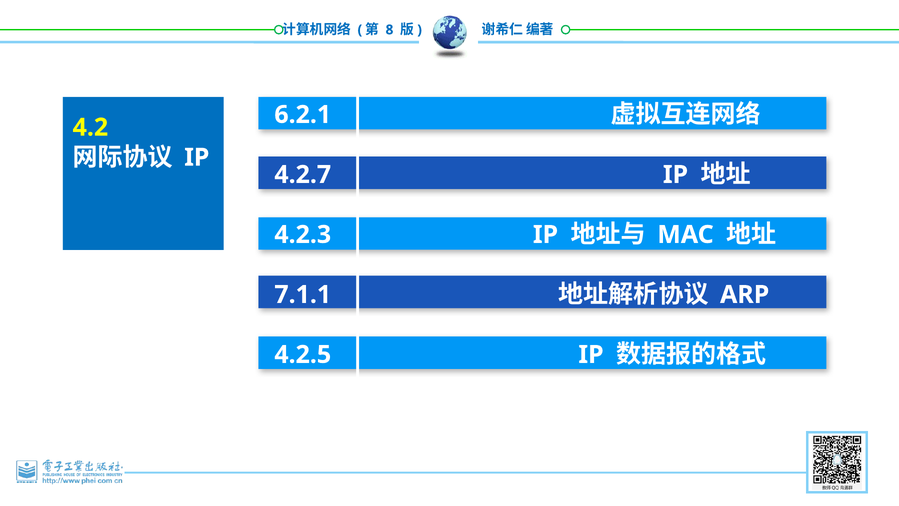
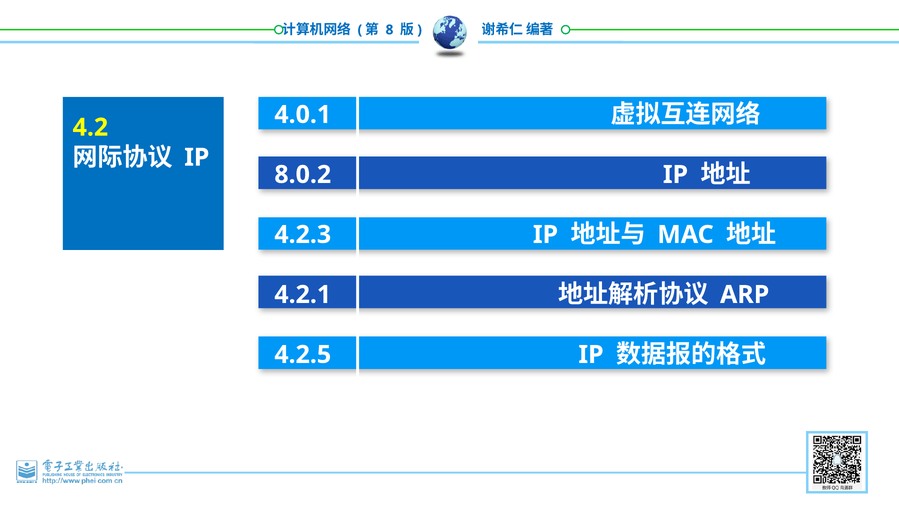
6.2.1: 6.2.1 -> 4.0.1
4.2.7: 4.2.7 -> 8.0.2
7.1.1: 7.1.1 -> 4.2.1
